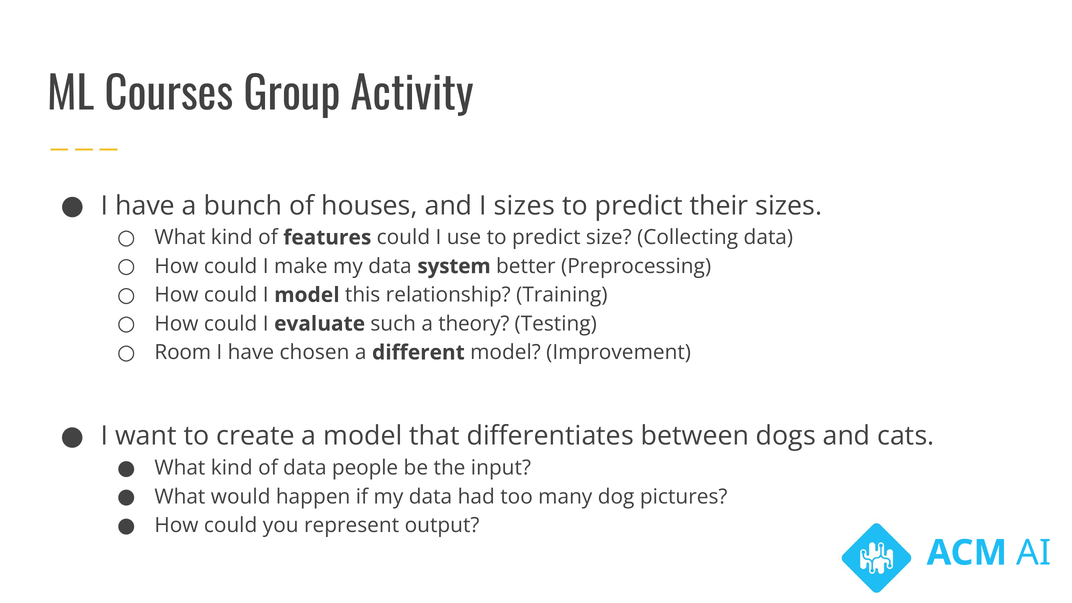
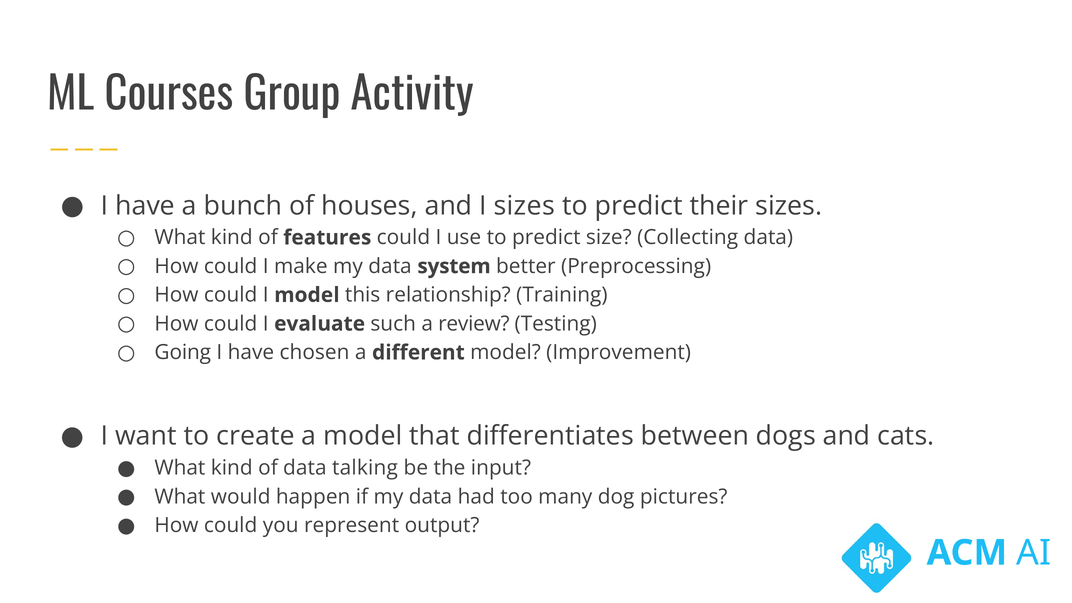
theory: theory -> review
Room: Room -> Going
people: people -> talking
